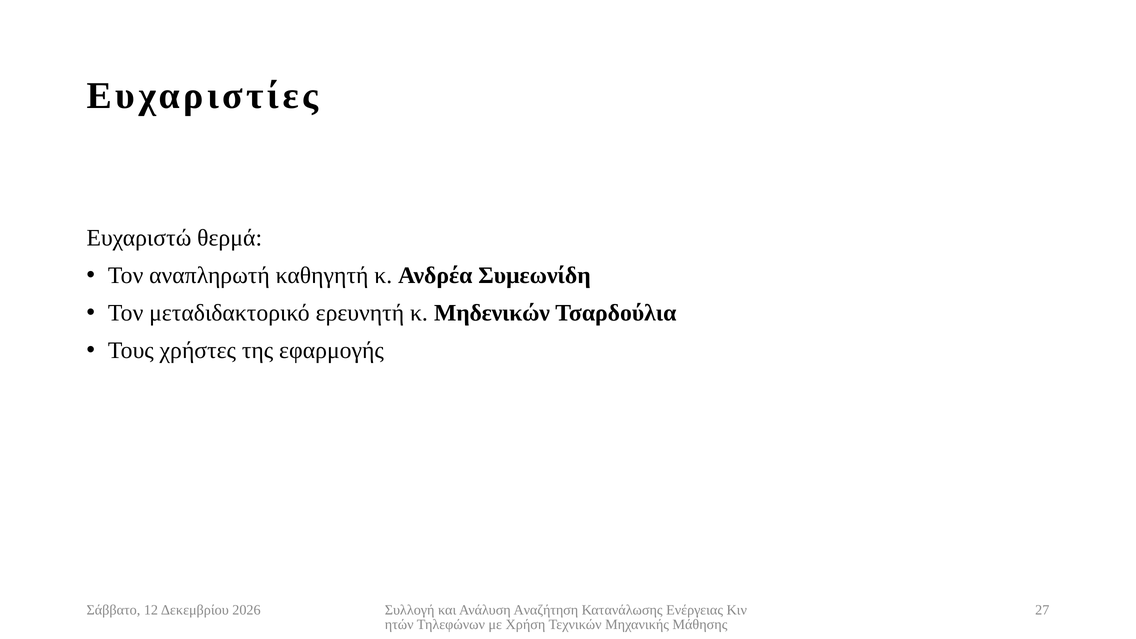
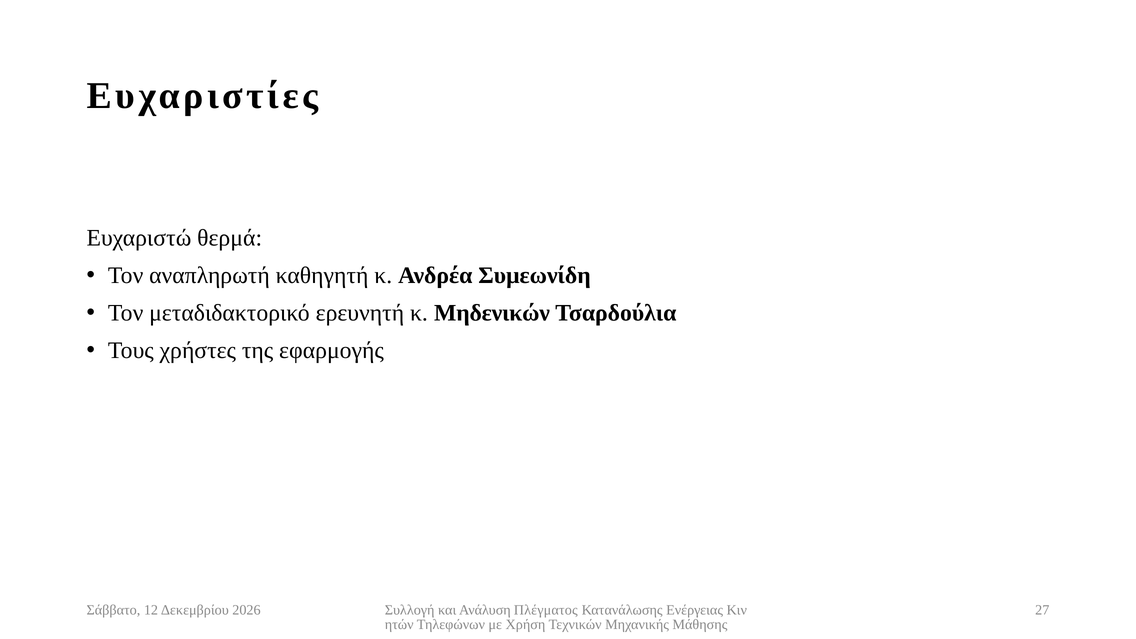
Αναζήτηση: Αναζήτηση -> Πλέγματος
